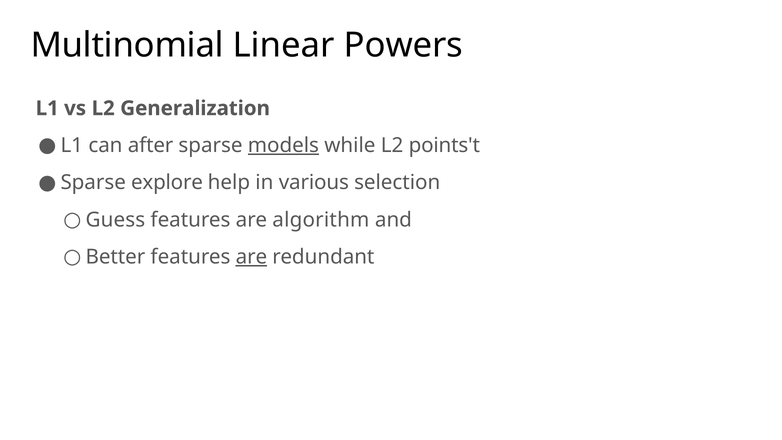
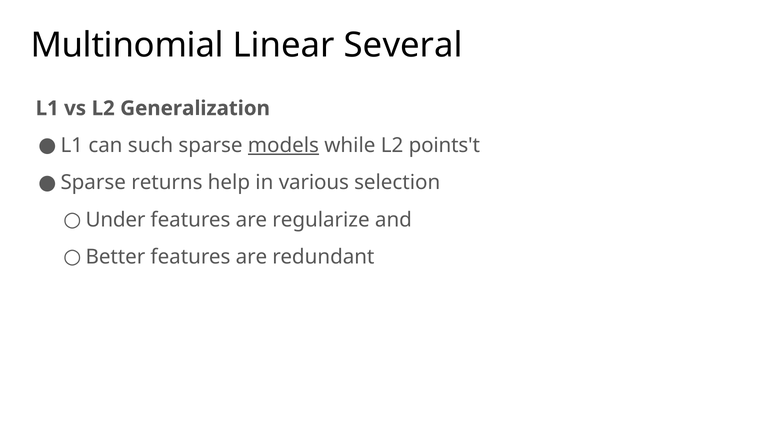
Powers: Powers -> Several
after: after -> such
explore: explore -> returns
Guess: Guess -> Under
algorithm: algorithm -> regularize
are at (251, 257) underline: present -> none
